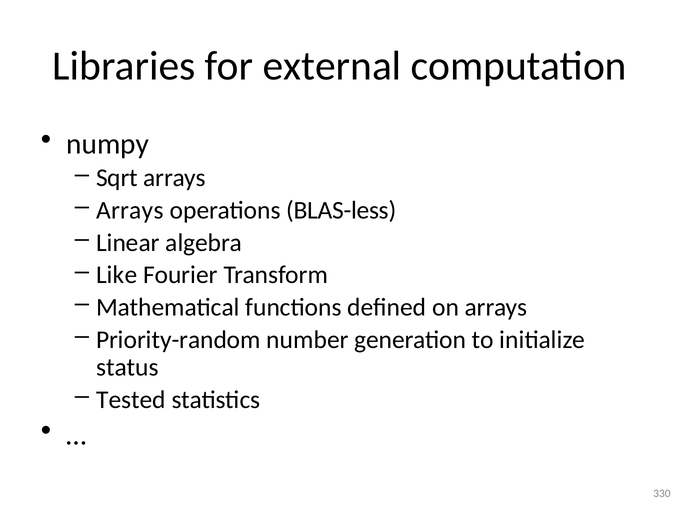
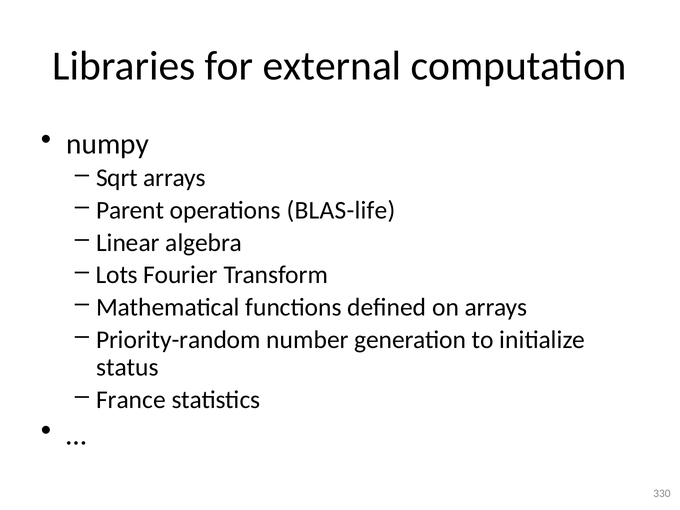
Arrays at (130, 210): Arrays -> Parent
BLAS-less: BLAS-less -> BLAS-life
Like: Like -> Lots
Tested: Tested -> France
